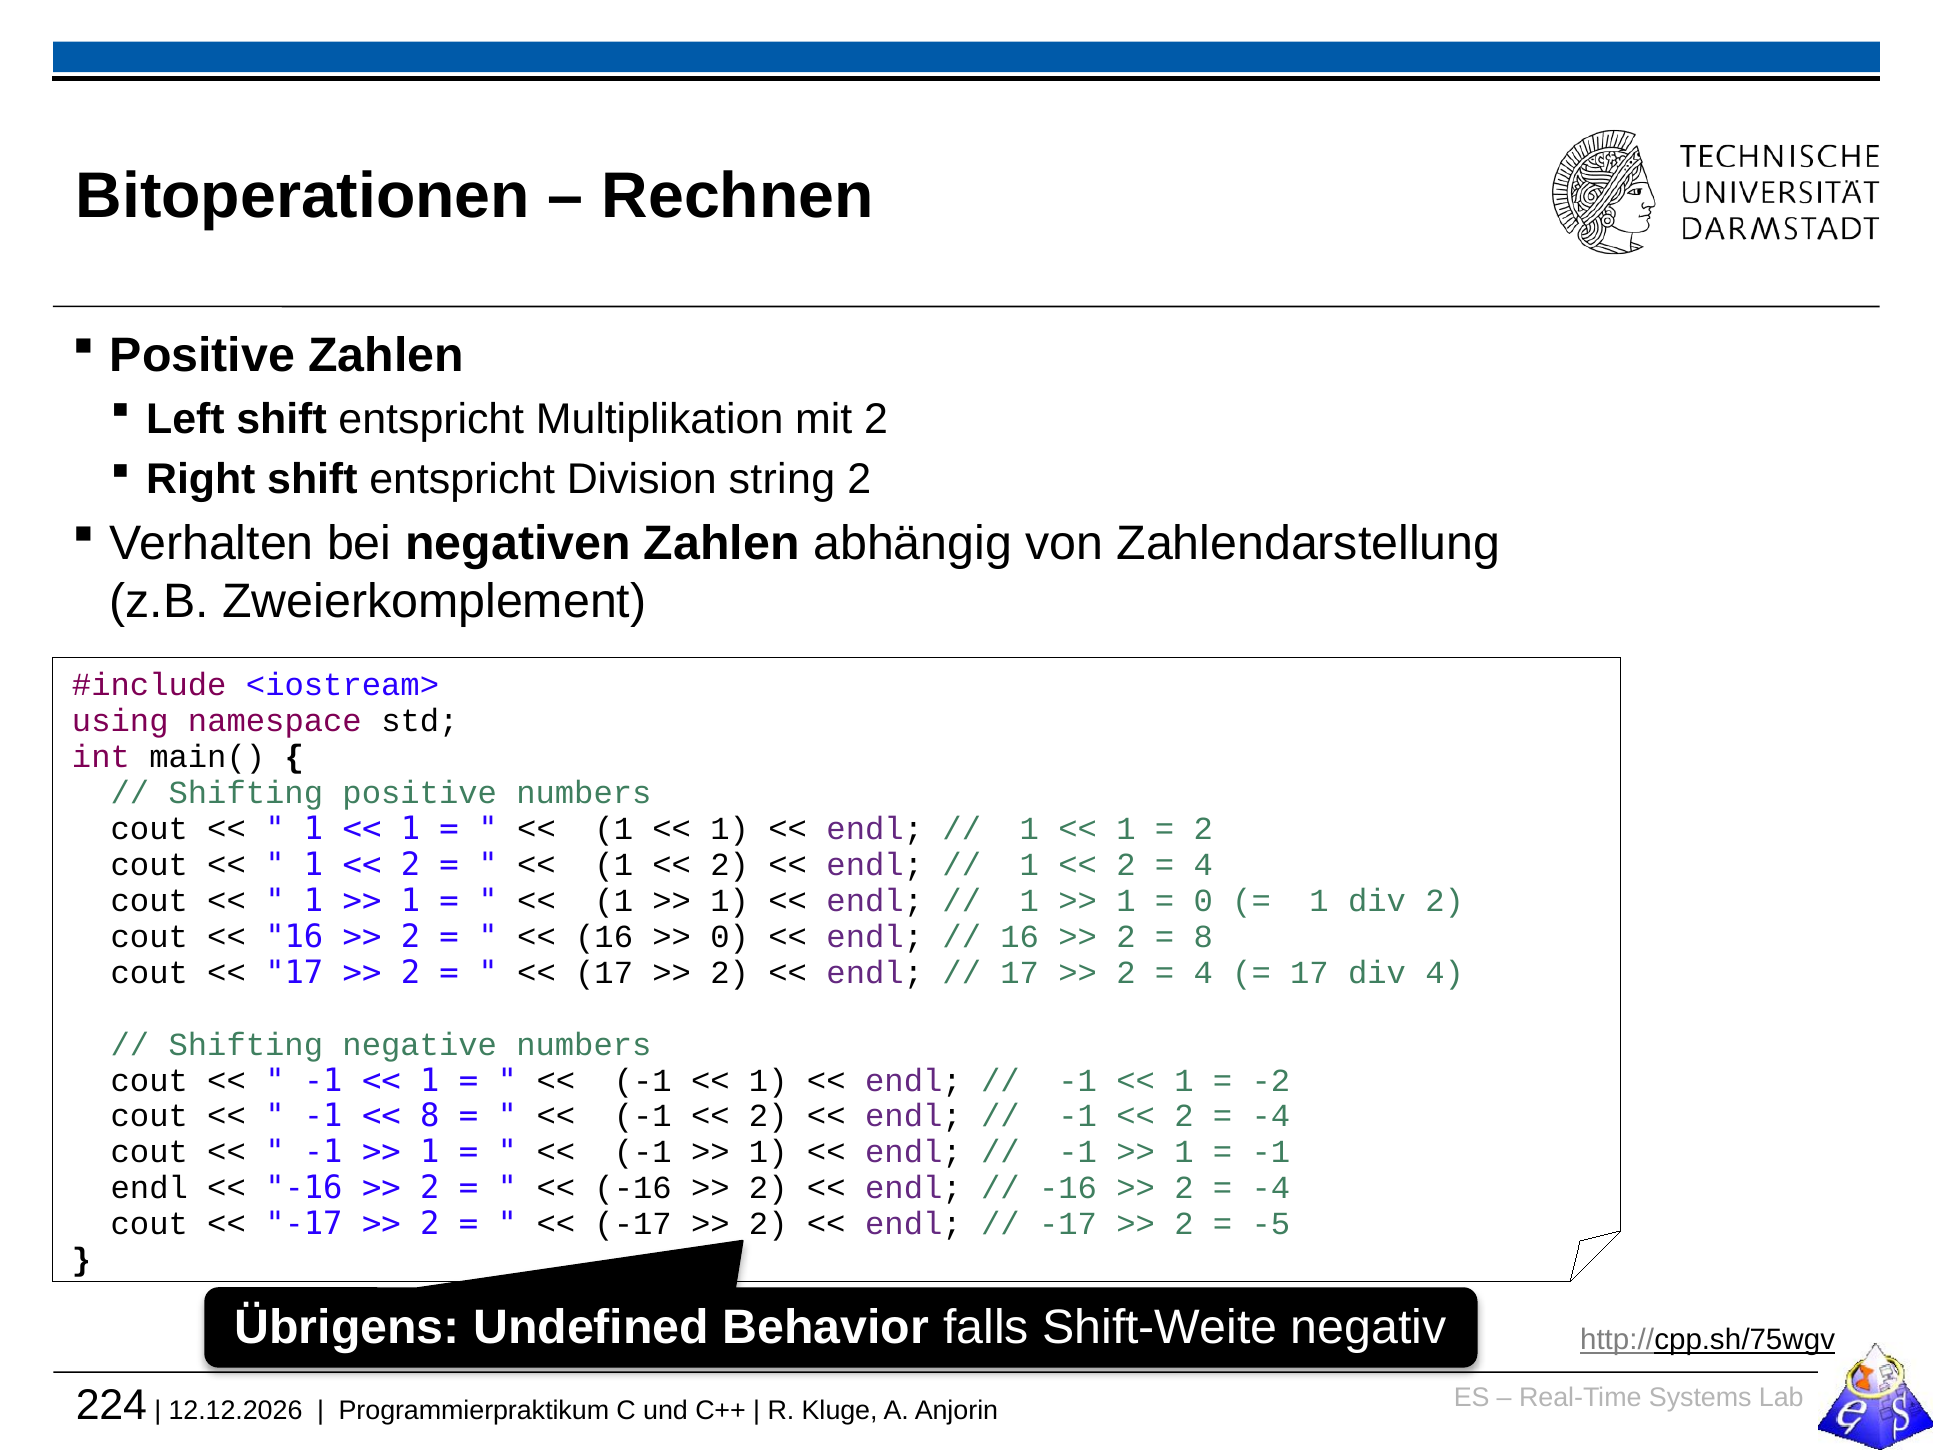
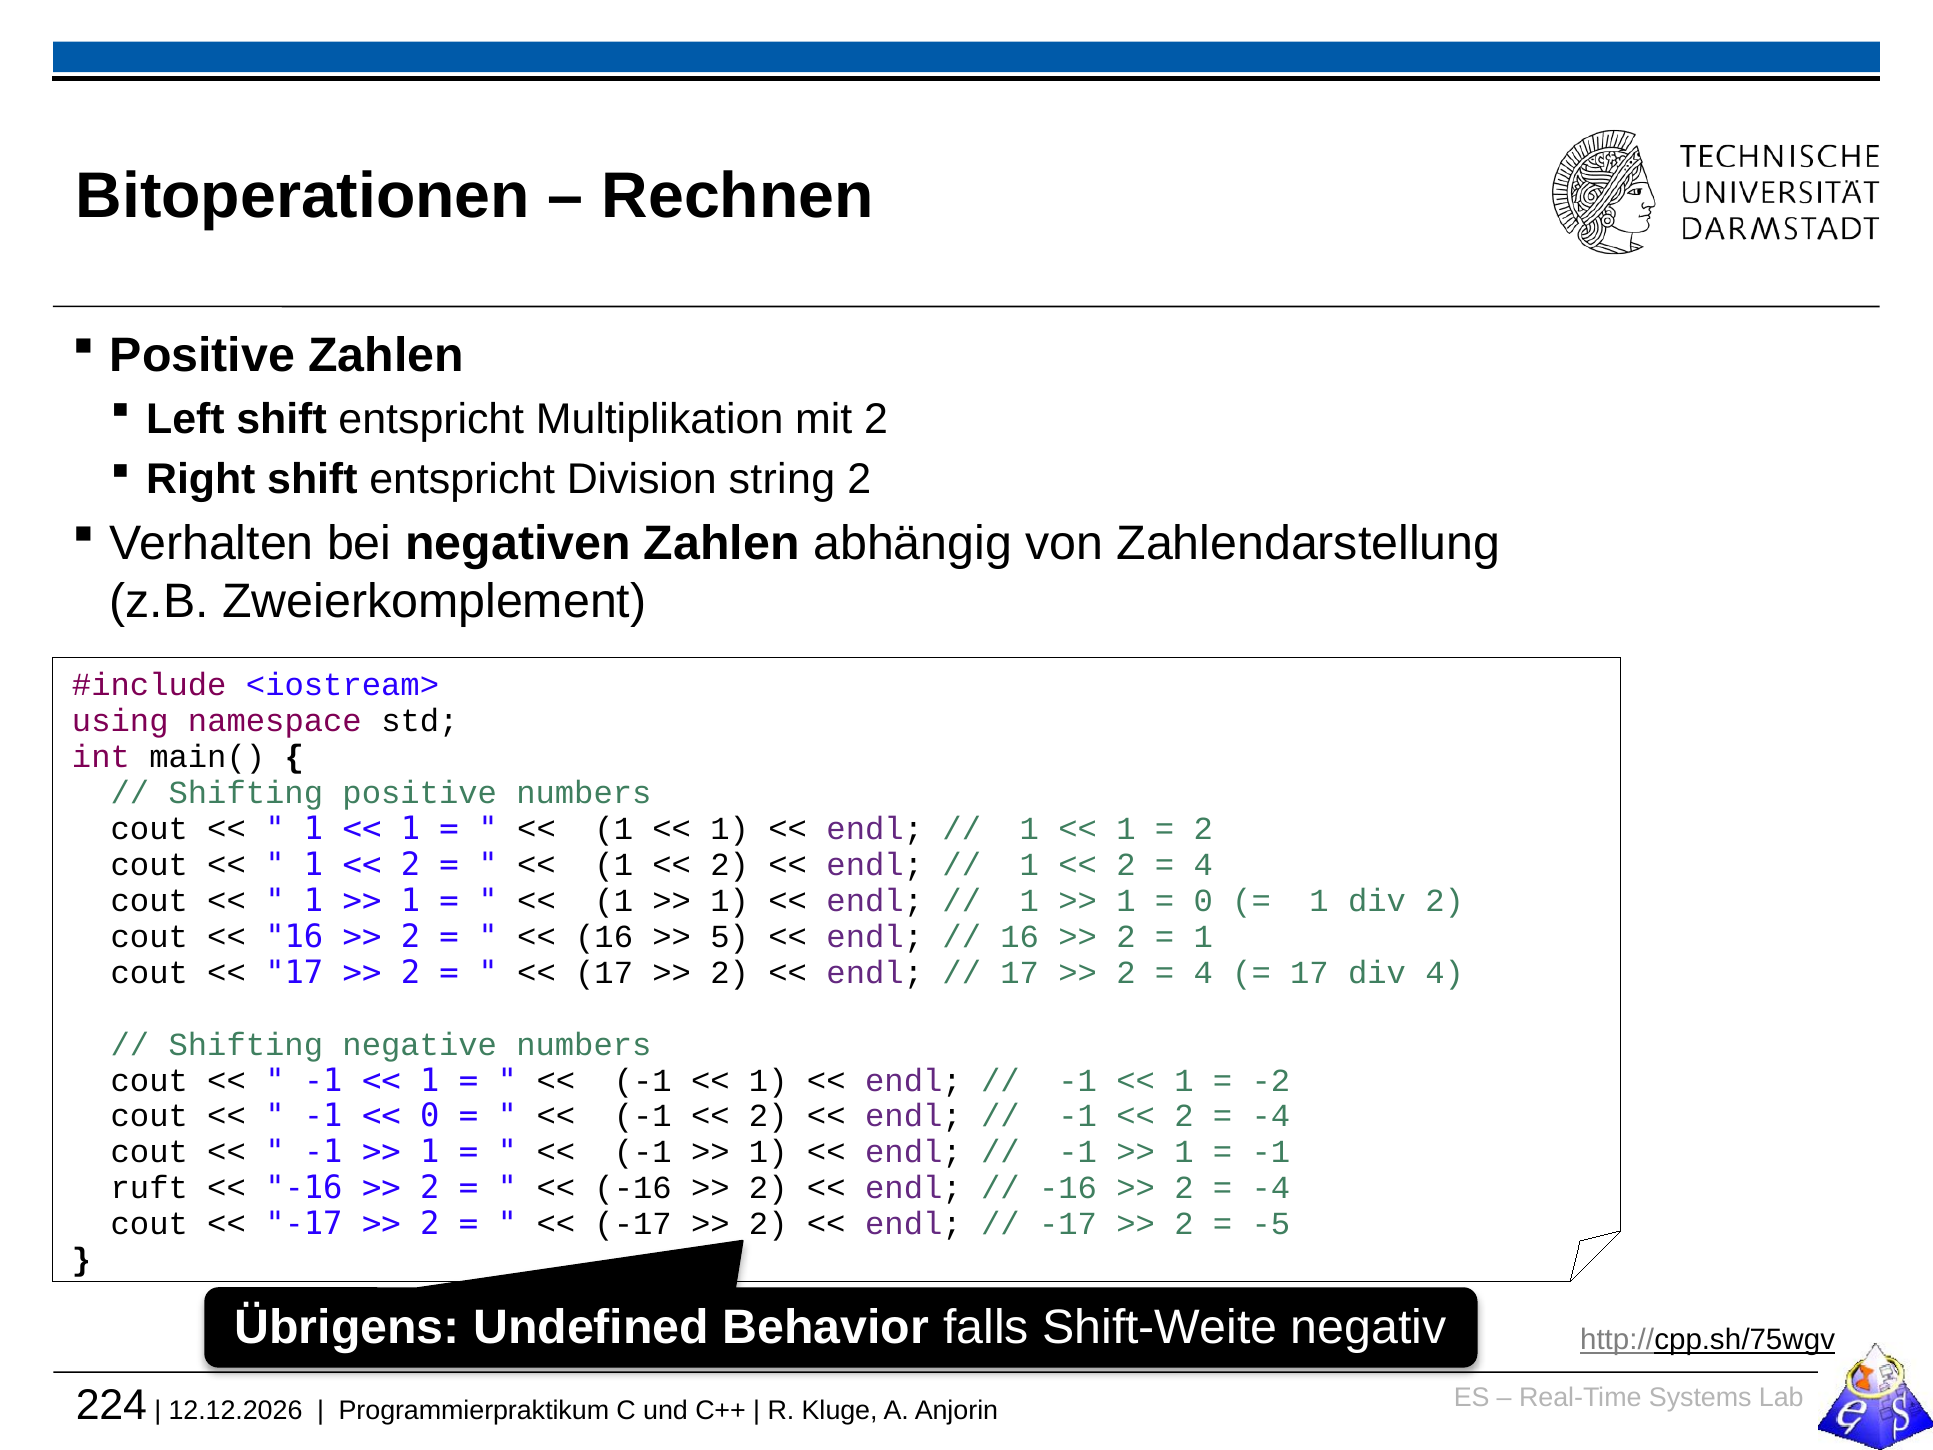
0 at (730, 937): 0 -> 5
8 at (1203, 937): 8 -> 1
8 at (430, 1116): 8 -> 0
endl at (149, 1188): endl -> ruft
